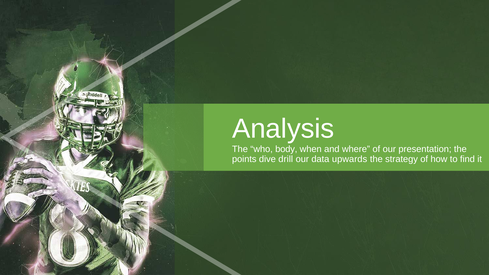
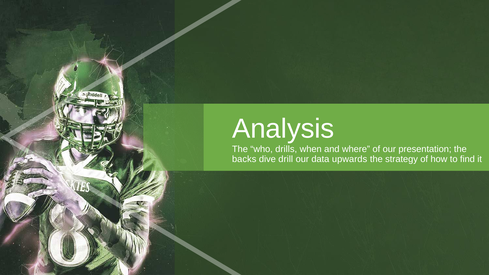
body: body -> drills
points: points -> backs
